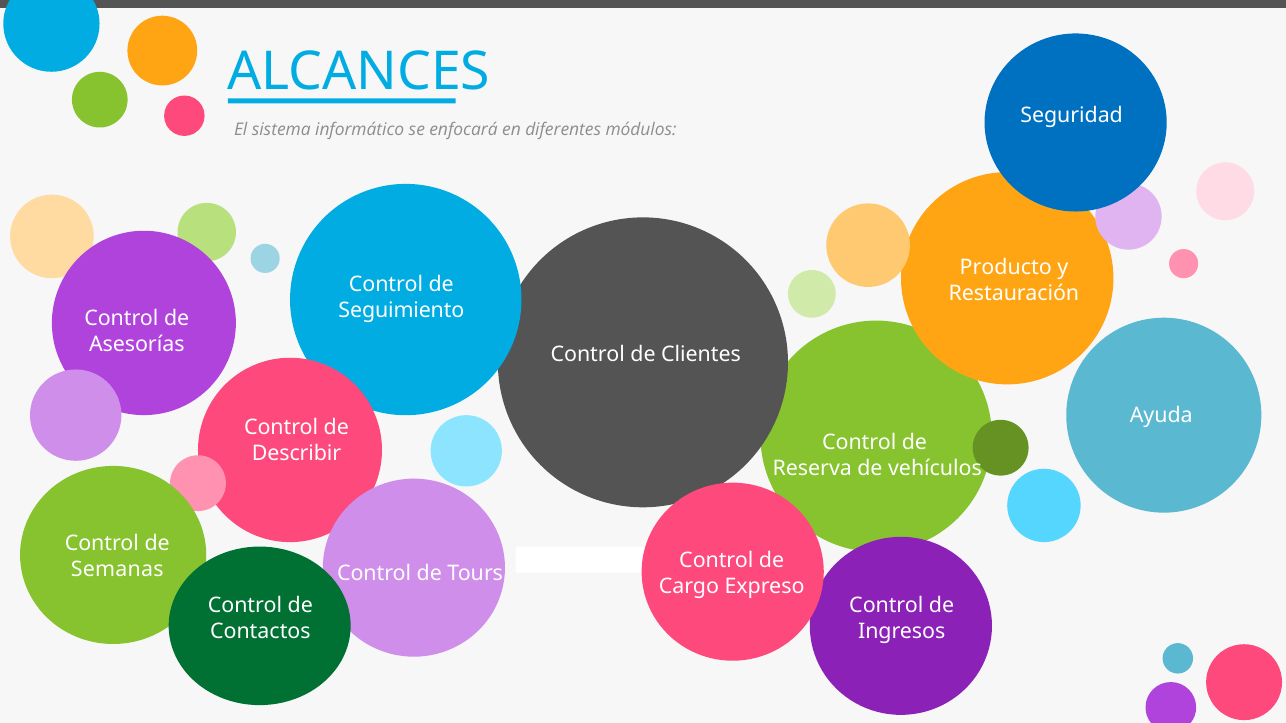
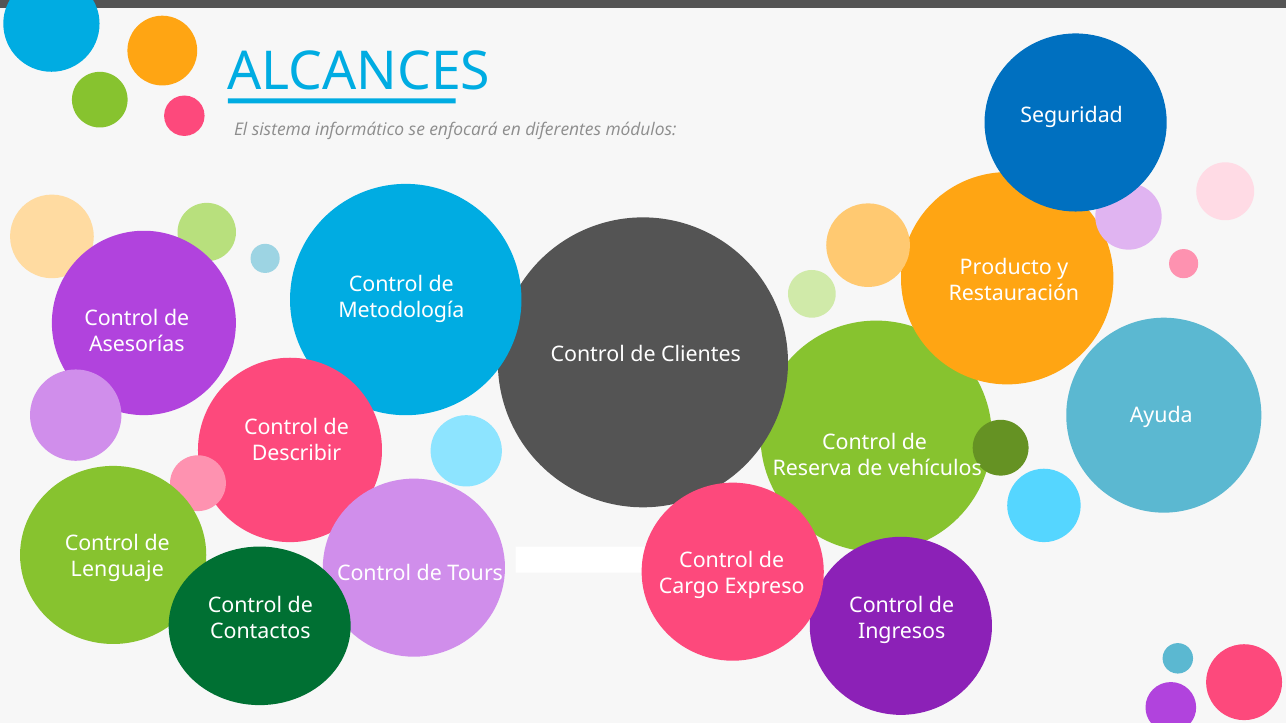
Seguimiento: Seguimiento -> Metodología
Semanas: Semanas -> Lenguaje
